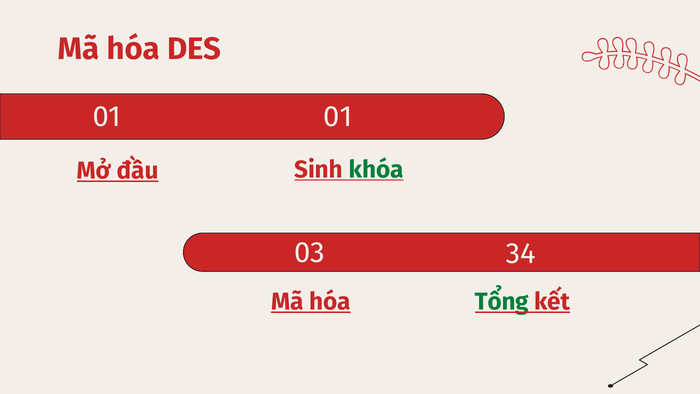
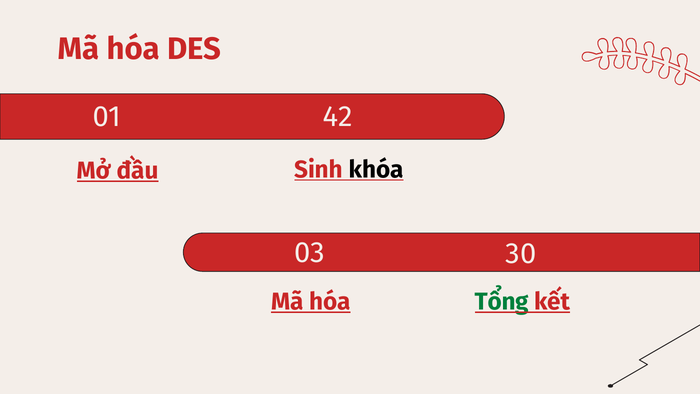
01 01: 01 -> 42
khóa colour: green -> black
34: 34 -> 30
